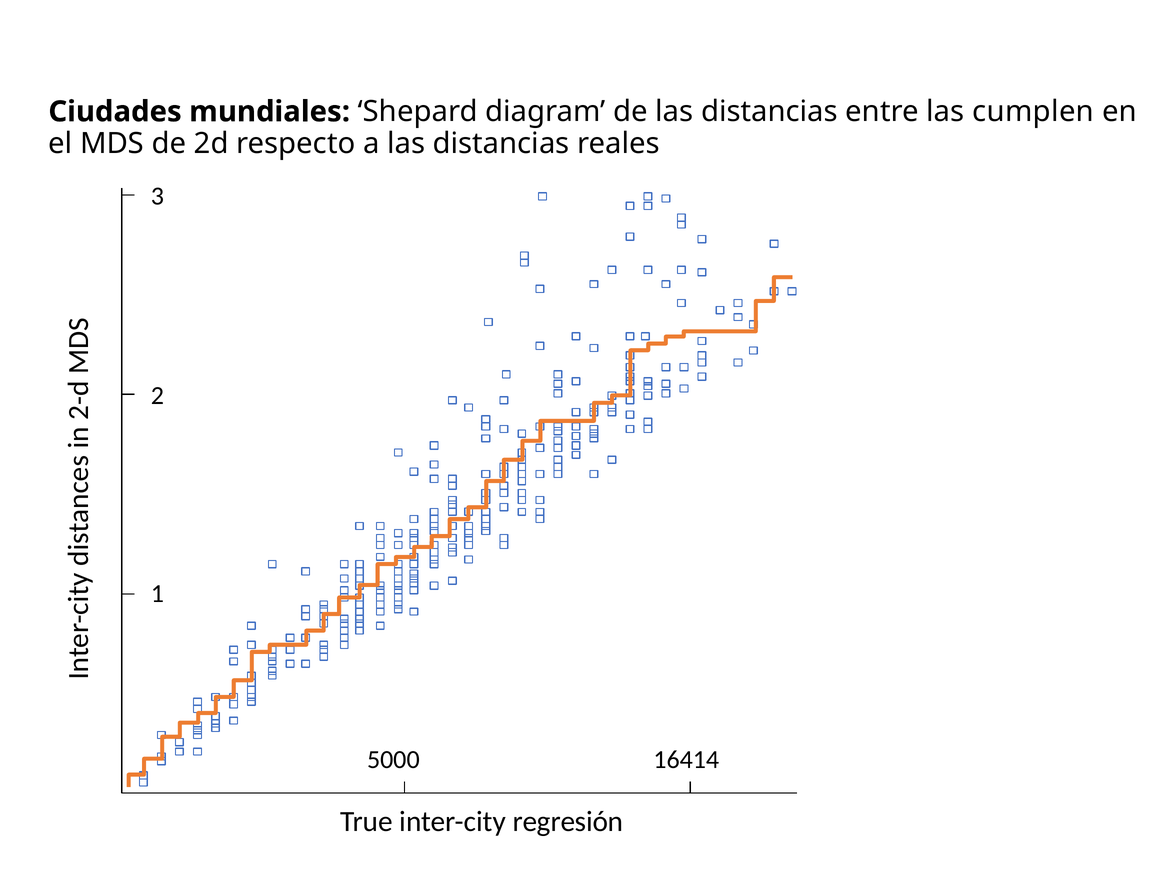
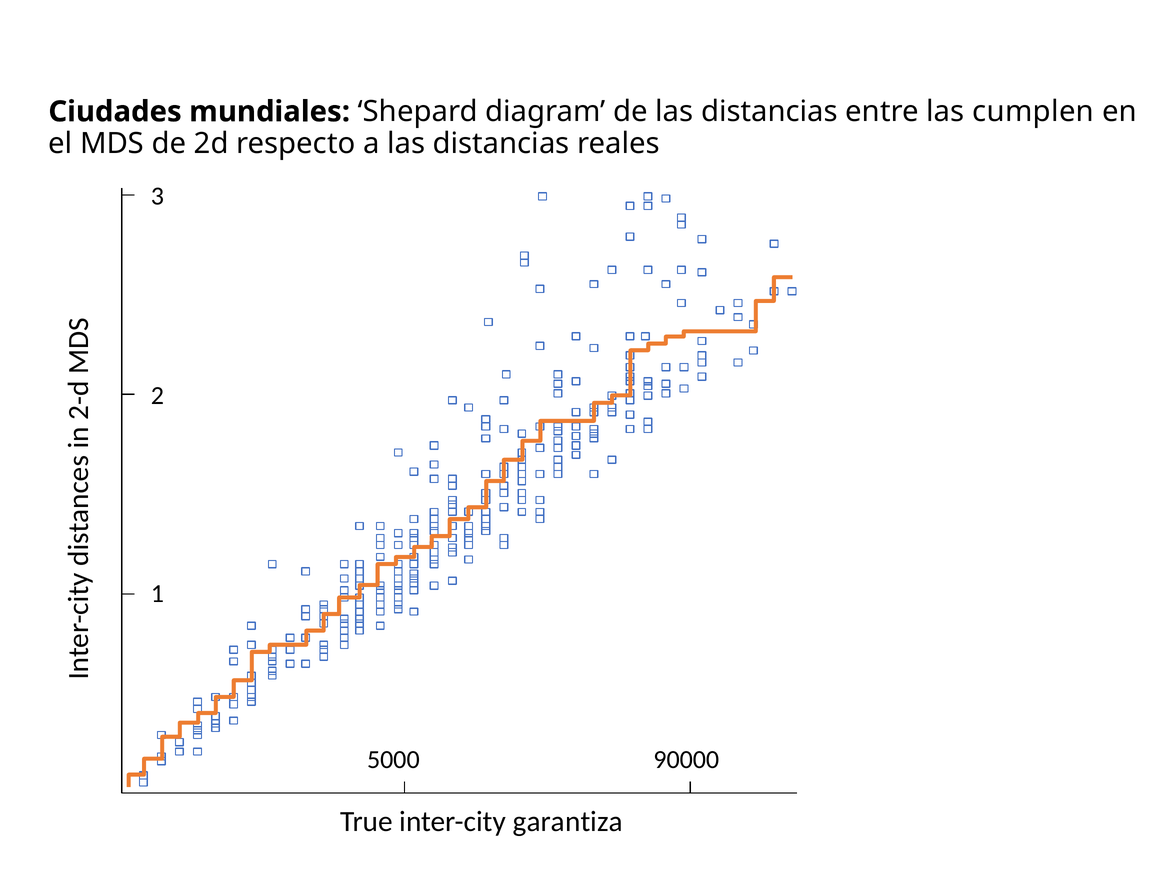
16414: 16414 -> 90000
regresión: regresión -> garantiza
